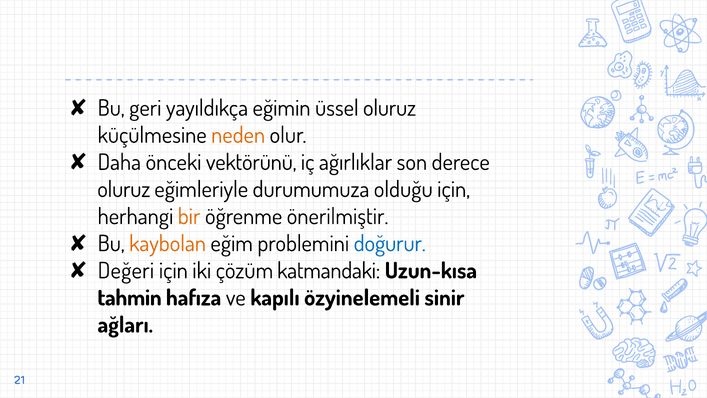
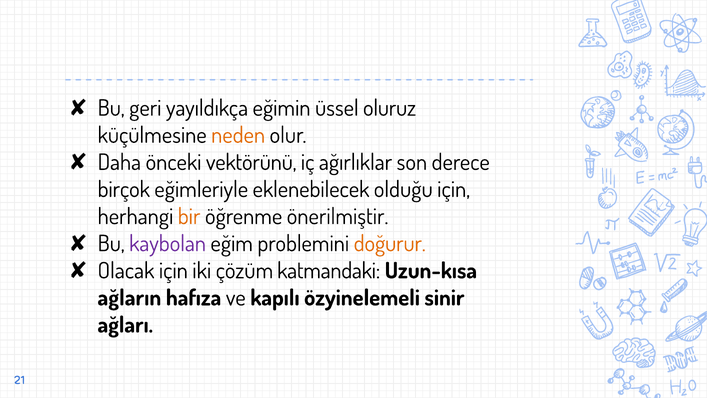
oluruz at (124, 189): oluruz -> birçok
durumumuza: durumumuza -> eklenebilecek
kaybolan colour: orange -> purple
doğurur colour: blue -> orange
Değeri: Değeri -> Olacak
tahmin: tahmin -> ağların
